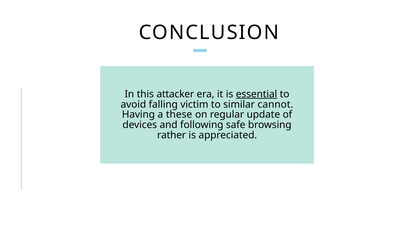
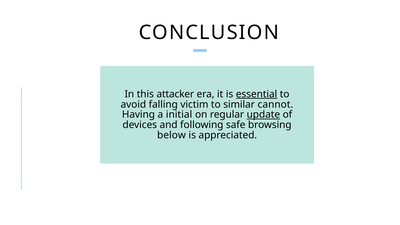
these: these -> initial
update underline: none -> present
rather: rather -> below
